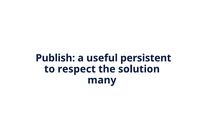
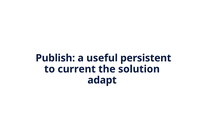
respect: respect -> current
many: many -> adapt
